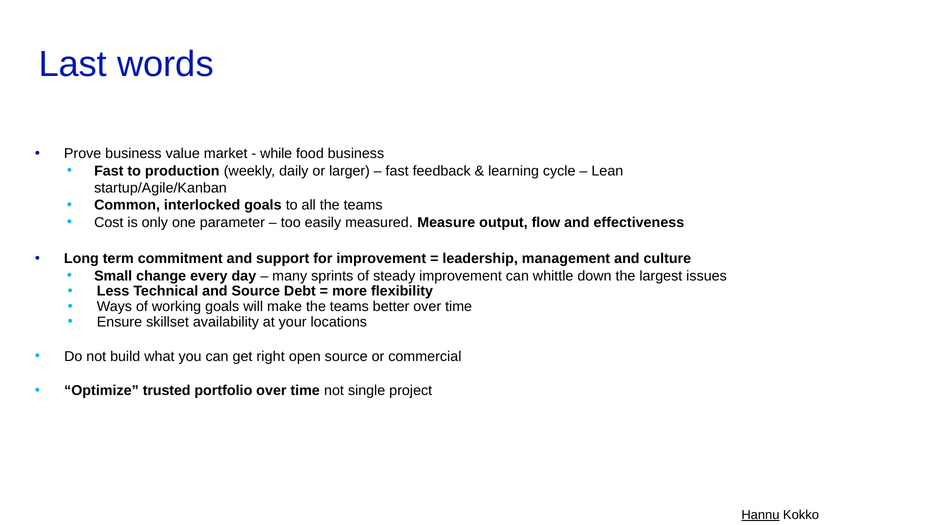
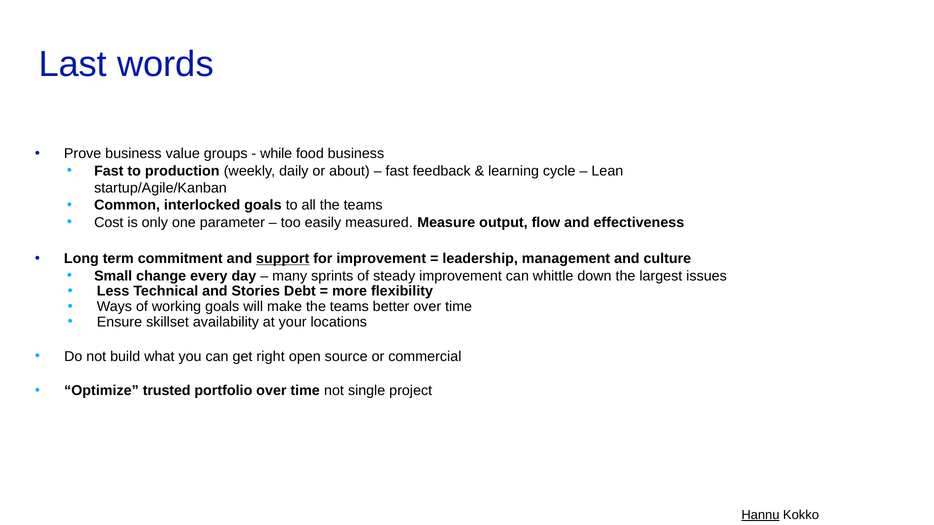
market: market -> groups
larger: larger -> about
support underline: none -> present
and Source: Source -> Stories
